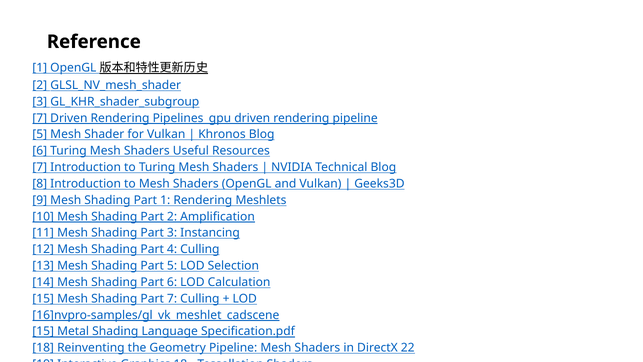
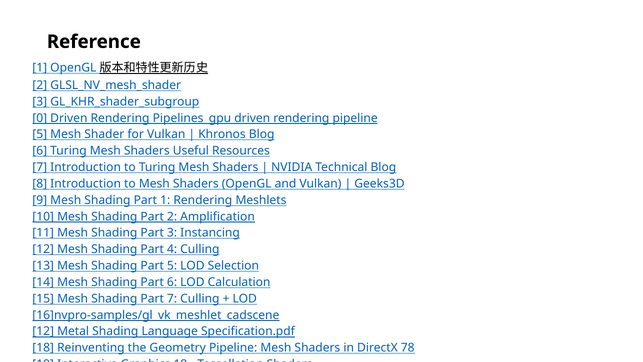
7 at (40, 118): 7 -> 0
15 at (43, 331): 15 -> 12
22: 22 -> 78
